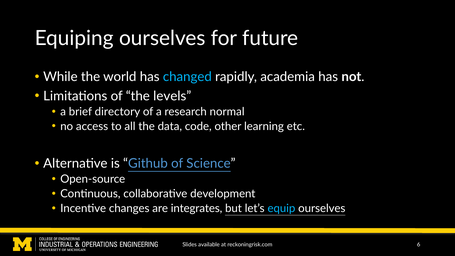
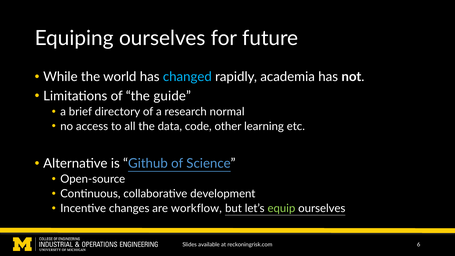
levels: levels -> guide
integrates: integrates -> workflow
equip colour: light blue -> light green
